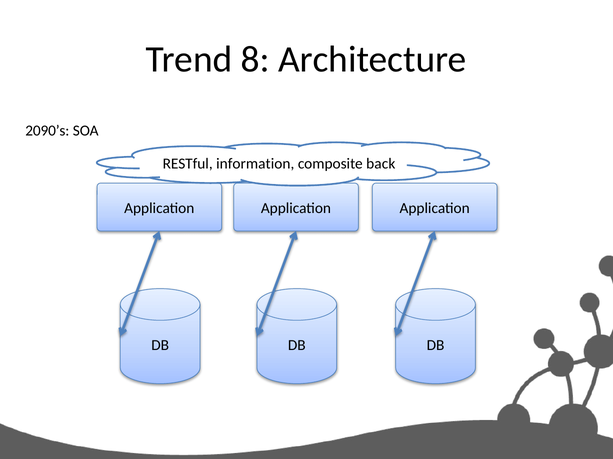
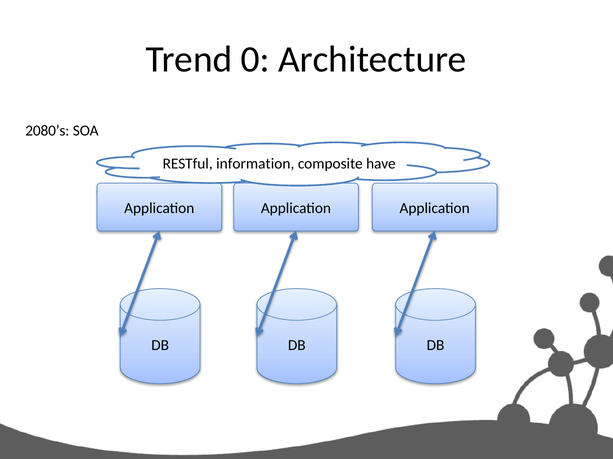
8: 8 -> 0
2090’s: 2090’s -> 2080’s
back: back -> have
